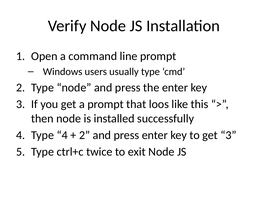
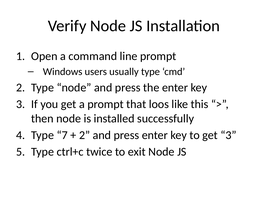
Type 4: 4 -> 7
